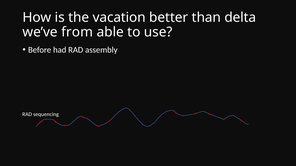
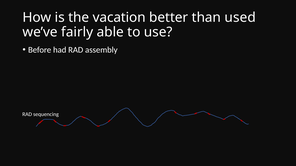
delta: delta -> used
from: from -> fairly
